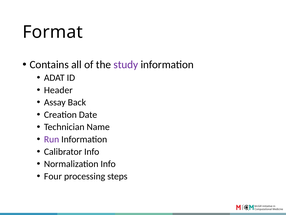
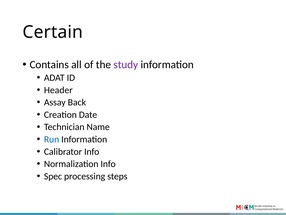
Format: Format -> Certain
Run colour: purple -> blue
Four: Four -> Spec
